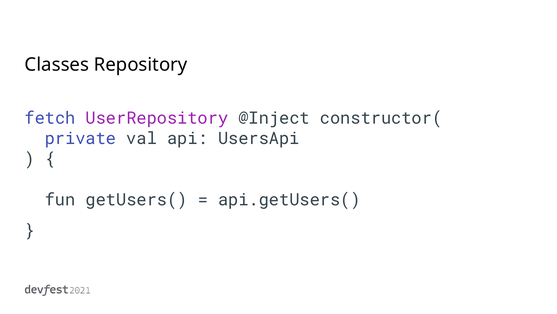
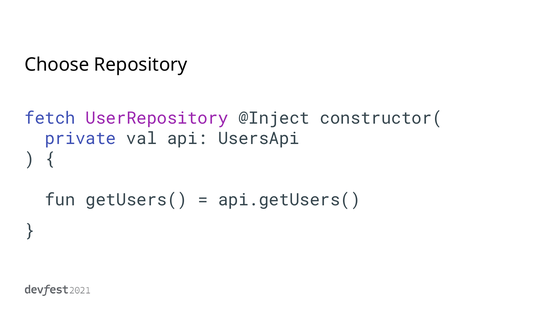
Classes: Classes -> Choose
